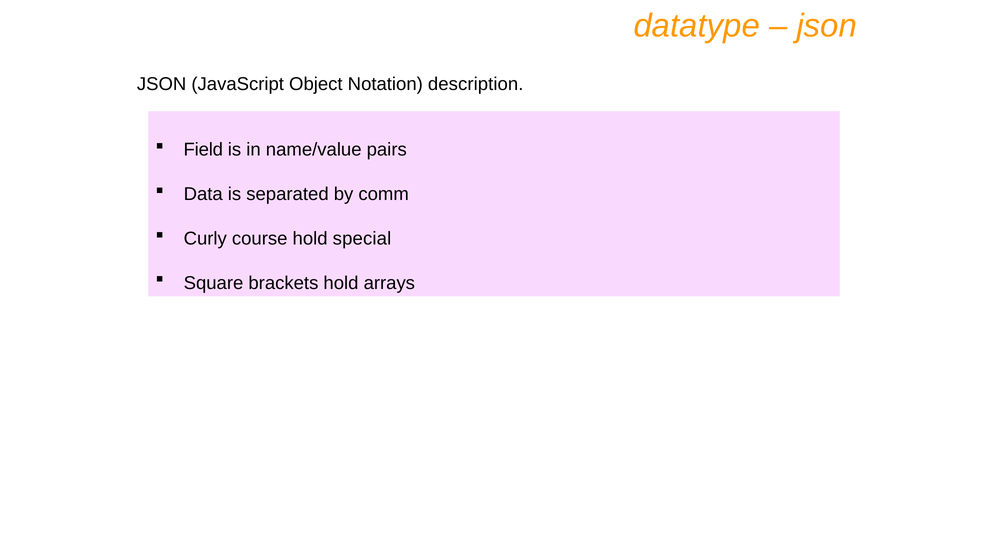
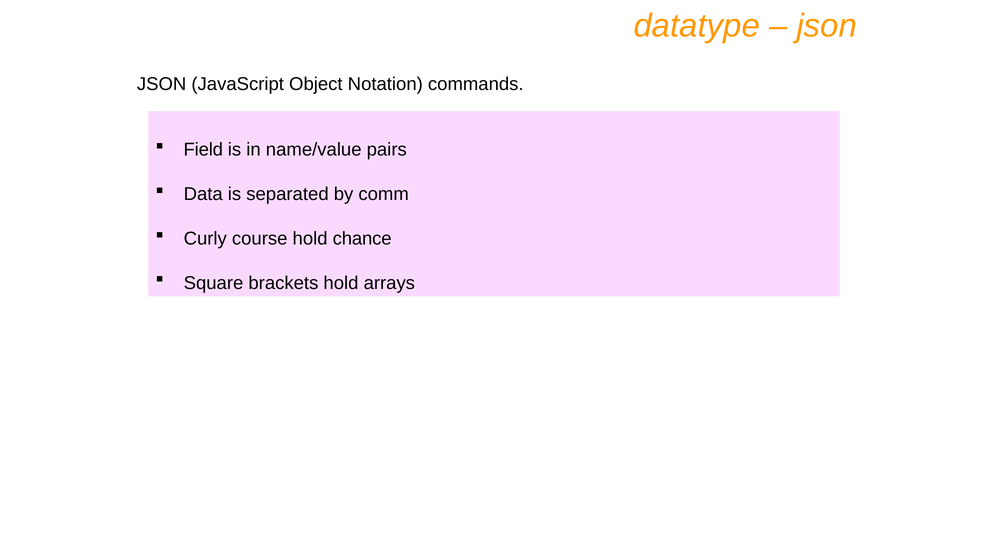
description: description -> commands
special: special -> chance
